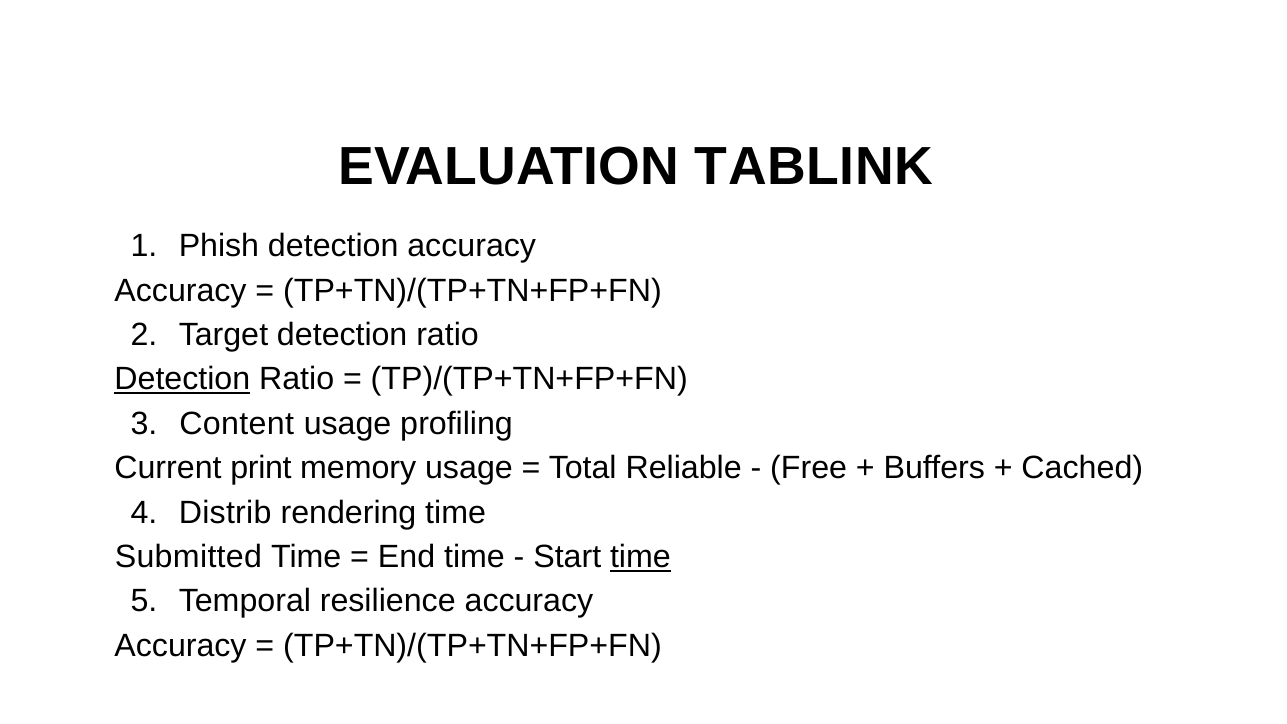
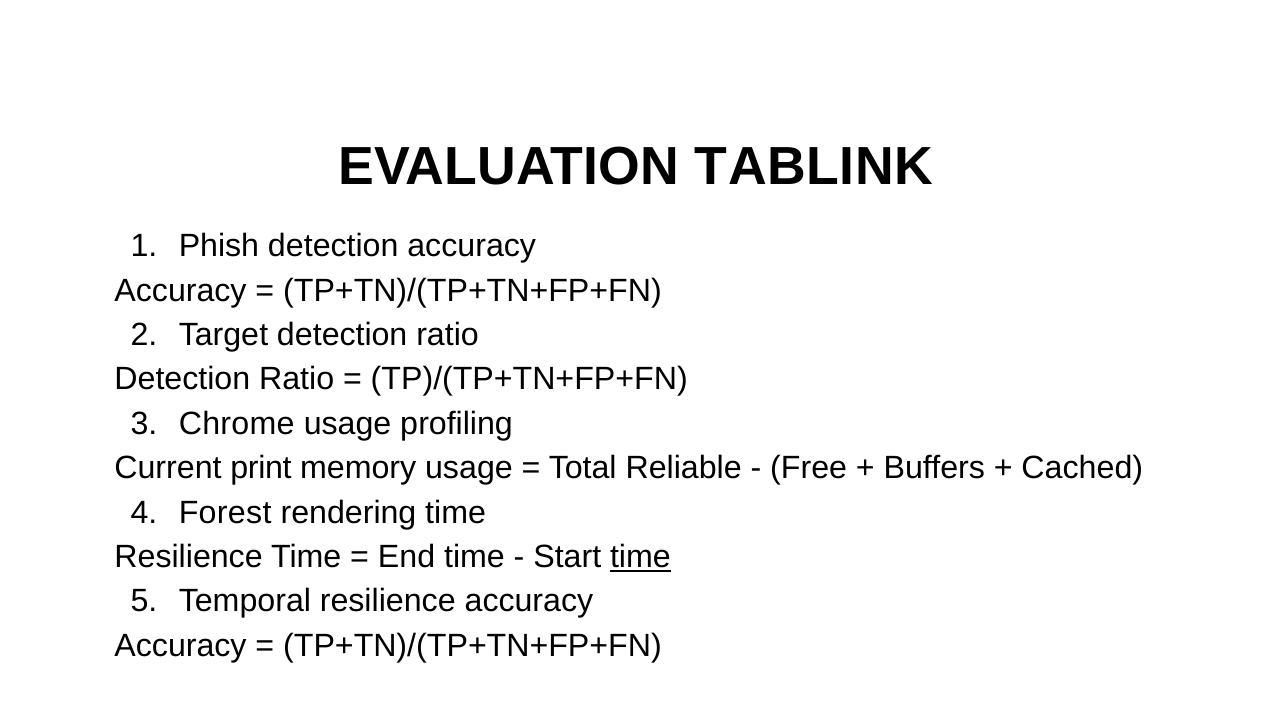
Detection at (182, 379) underline: present -> none
Content: Content -> Chrome
Distrib: Distrib -> Forest
Submitted at (188, 557): Submitted -> Resilience
